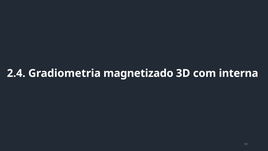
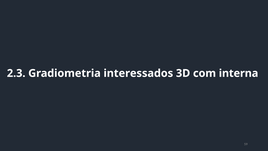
2.4: 2.4 -> 2.3
magnetizado: magnetizado -> interessados
